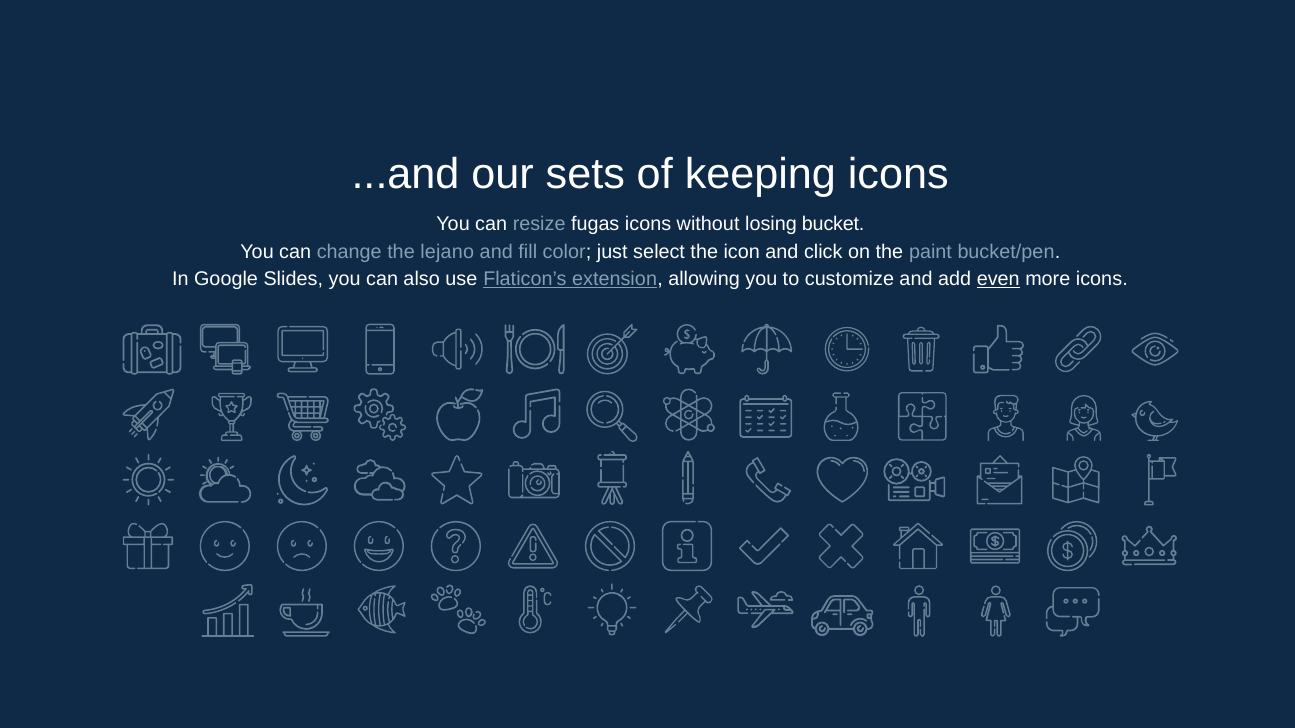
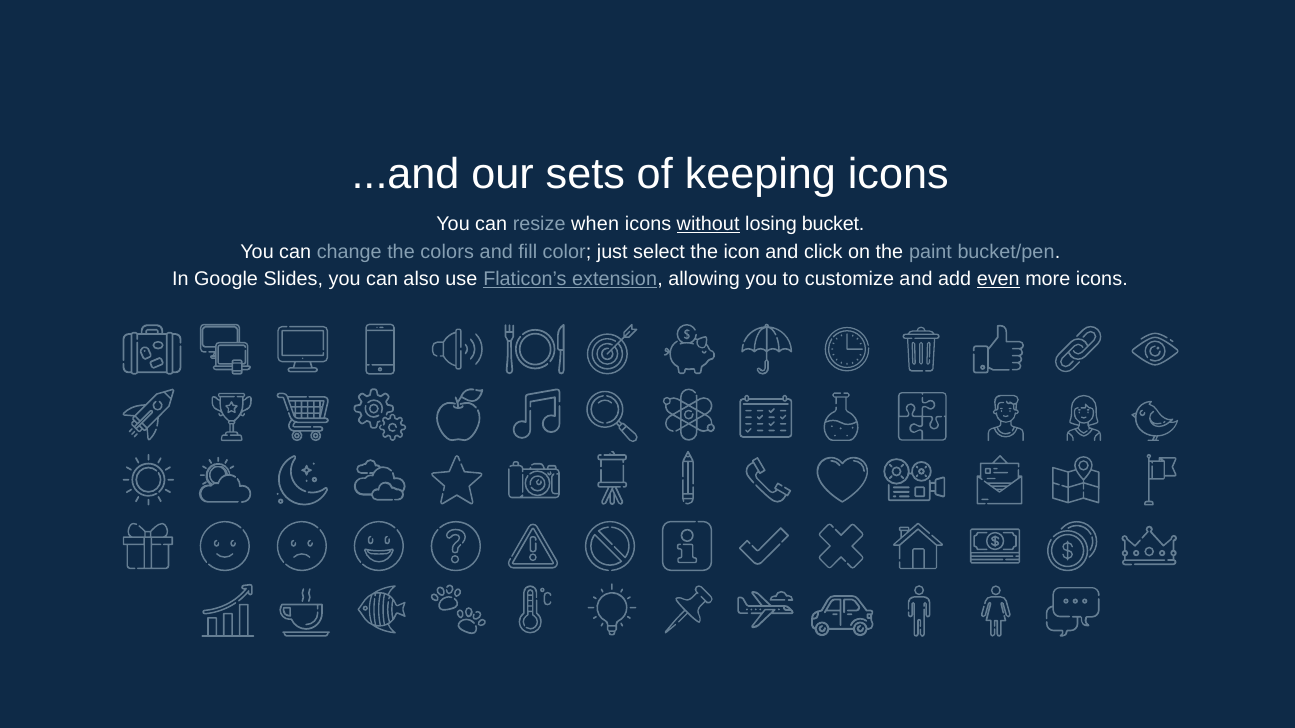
fugas: fugas -> when
without underline: none -> present
lejano: lejano -> colors
